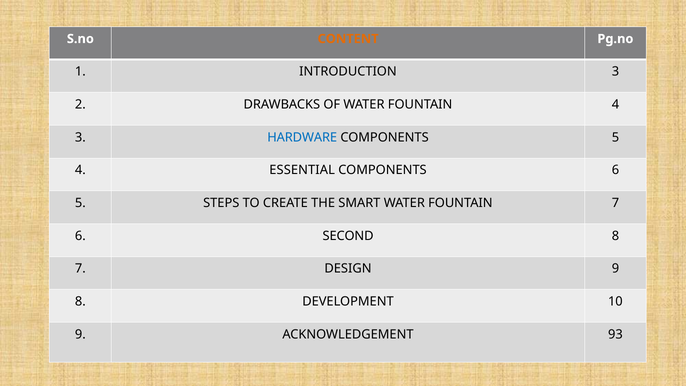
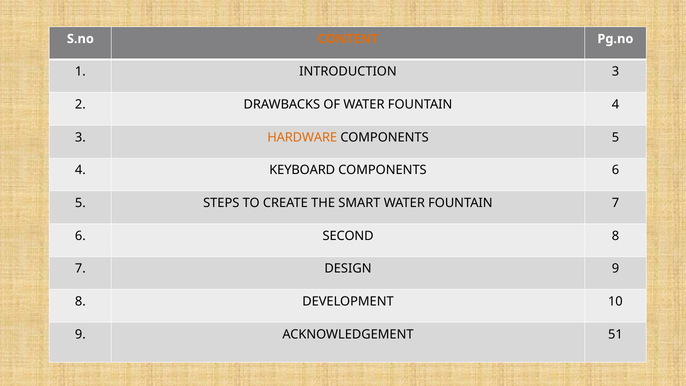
HARDWARE colour: blue -> orange
ESSENTIAL: ESSENTIAL -> KEYBOARD
93: 93 -> 51
